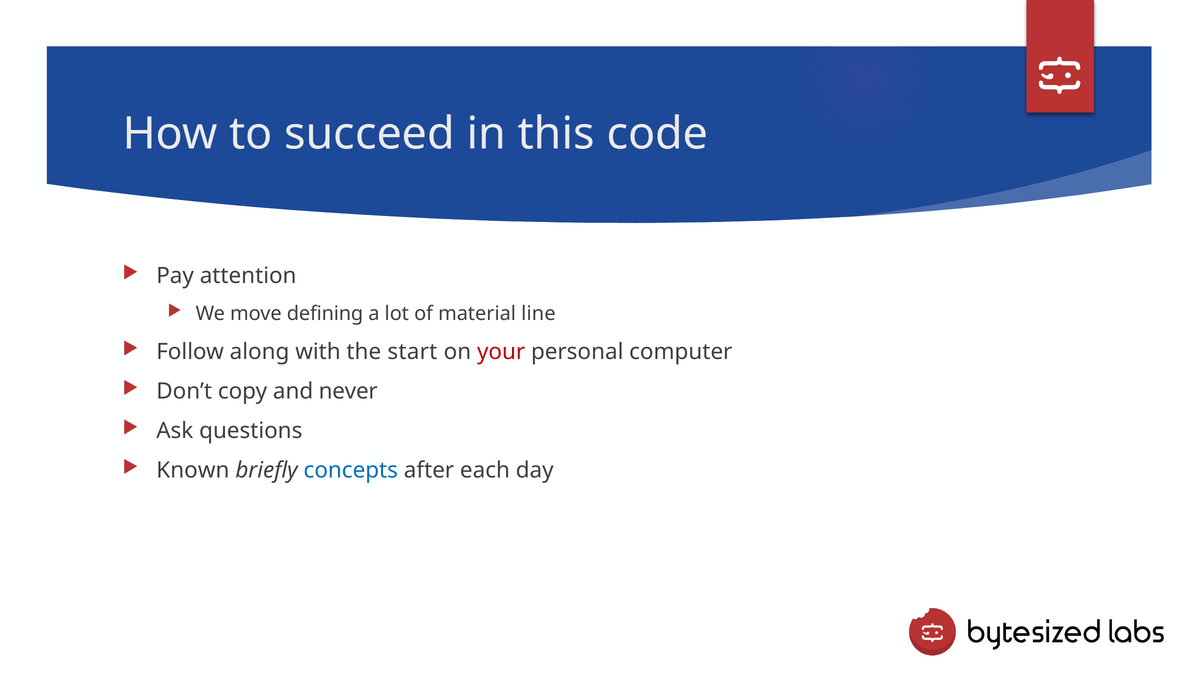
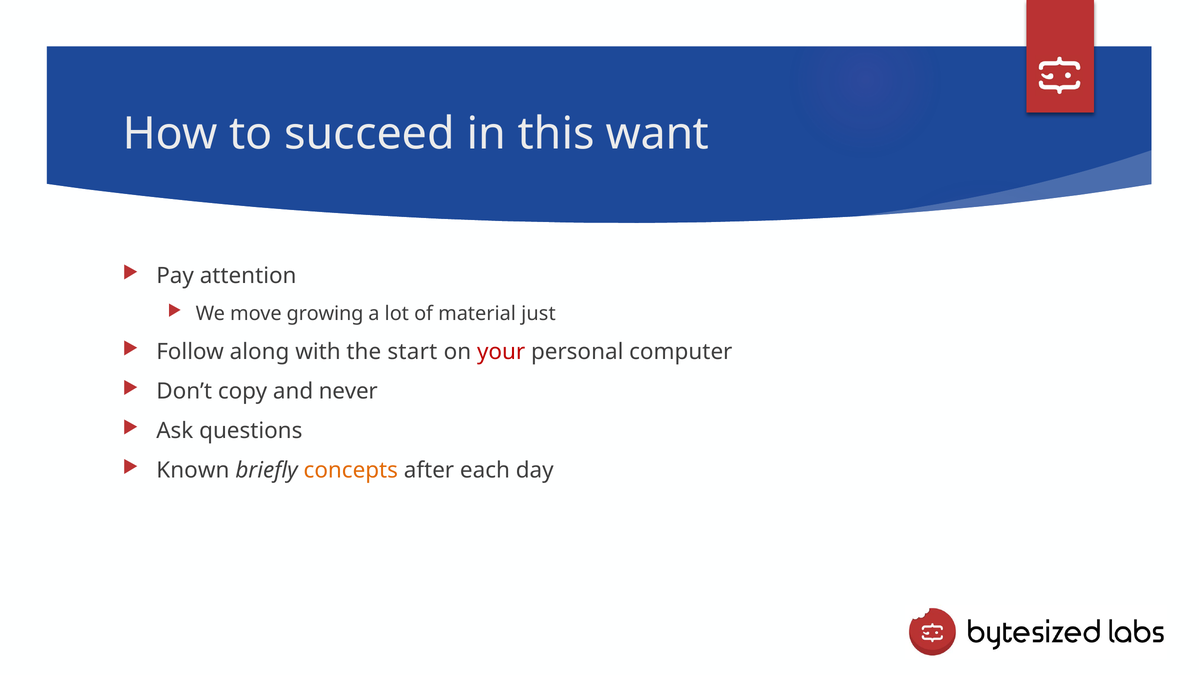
code: code -> want
defining: defining -> growing
line: line -> just
concepts colour: blue -> orange
